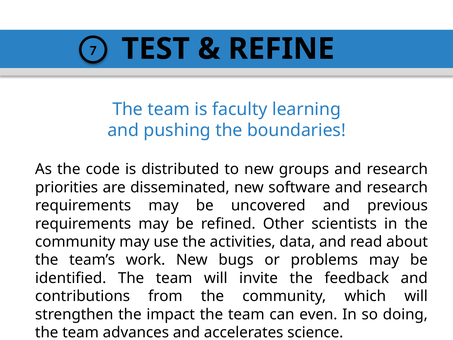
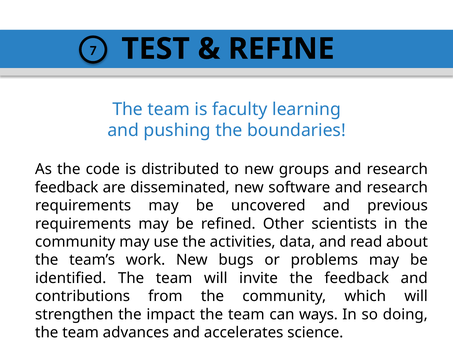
priorities at (67, 187): priorities -> feedback
even: even -> ways
